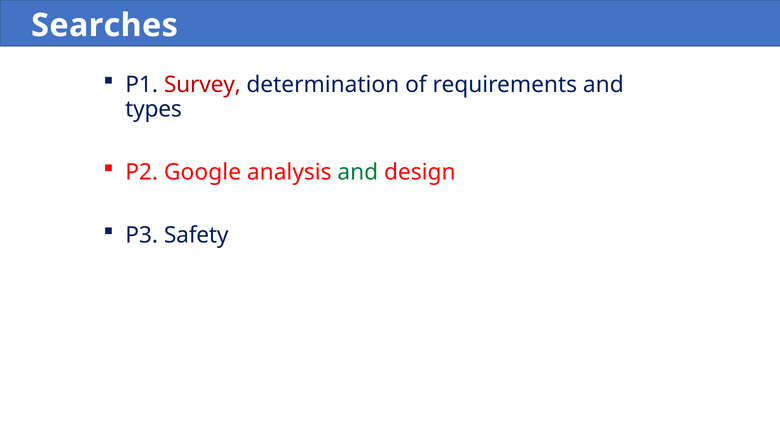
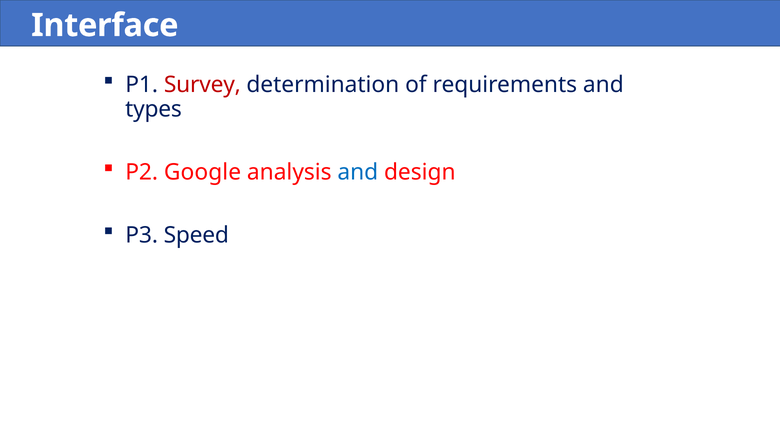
Searches: Searches -> Interface
and at (358, 172) colour: green -> blue
Safety: Safety -> Speed
